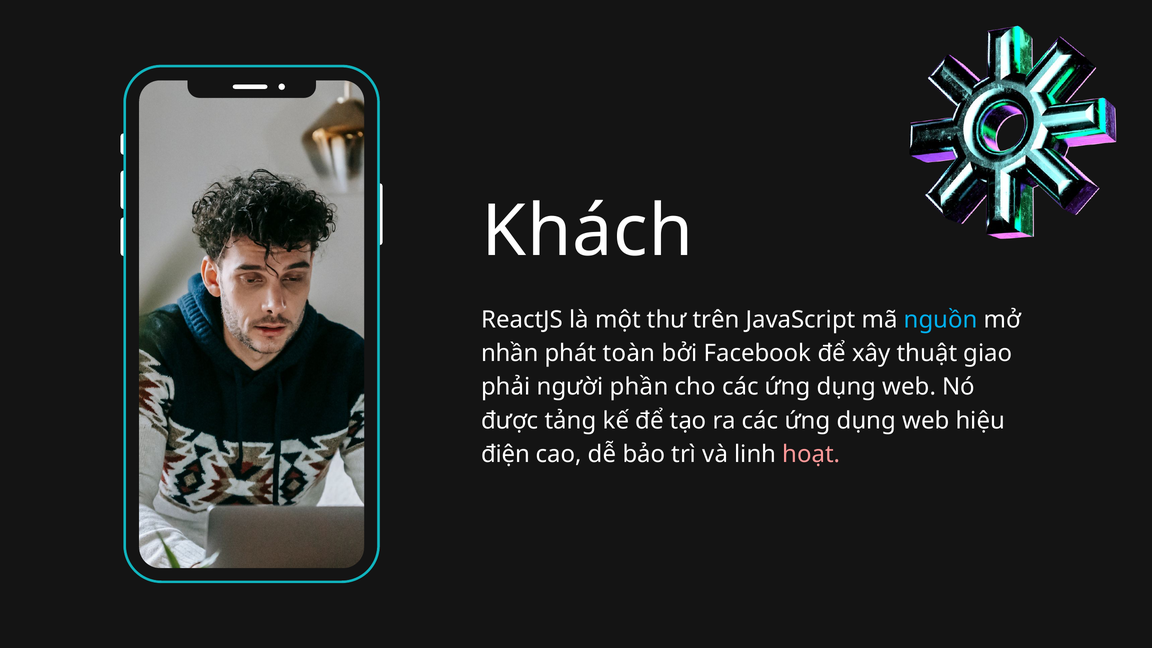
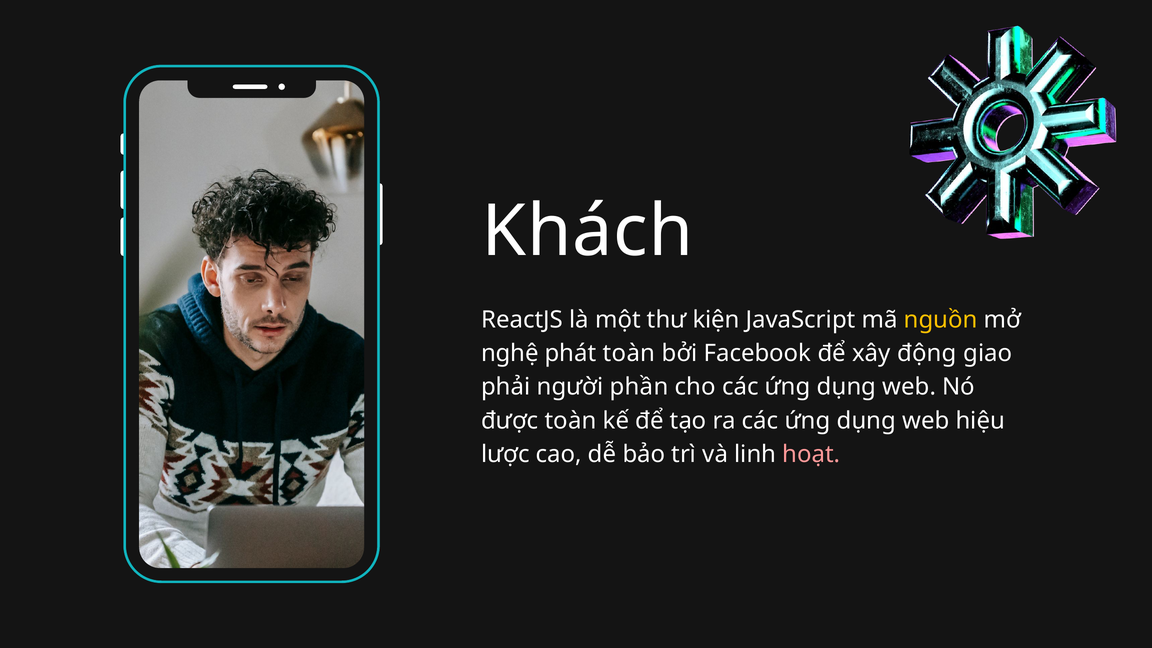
trên: trên -> kiện
nguồn colour: light blue -> yellow
nhần: nhần -> nghệ
thuật: thuật -> động
được tảng: tảng -> toàn
điện: điện -> lược
